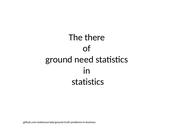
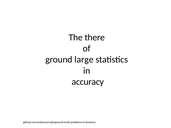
need: need -> large
statistics at (88, 82): statistics -> accuracy
